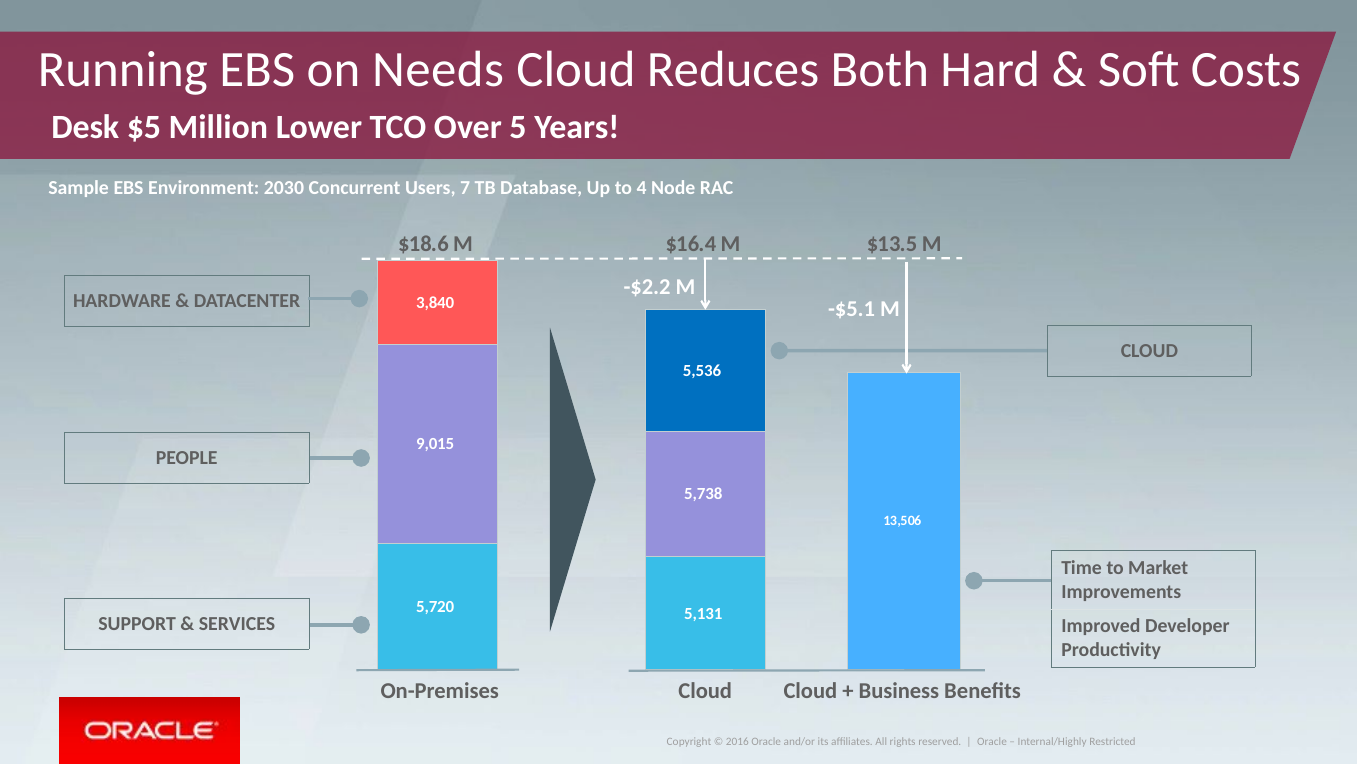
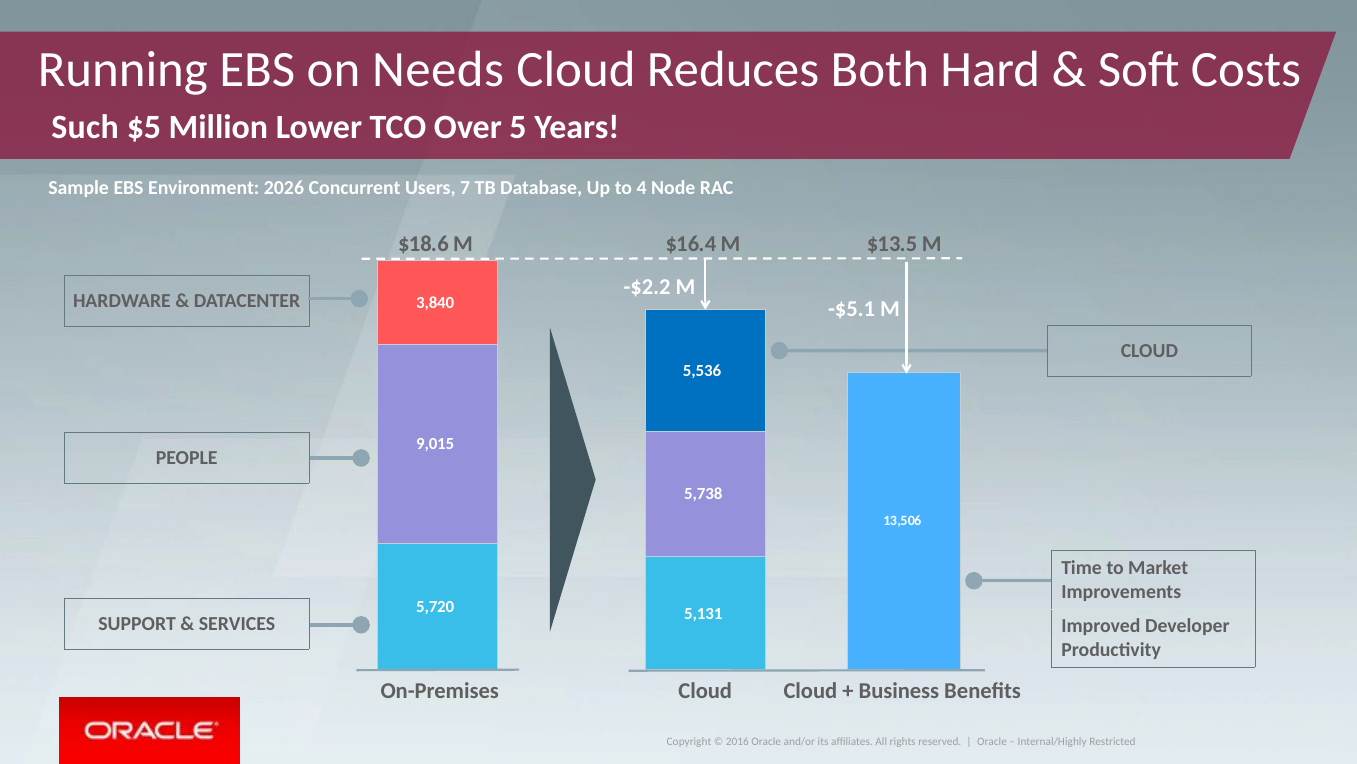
Desk: Desk -> Such
2030: 2030 -> 2026
